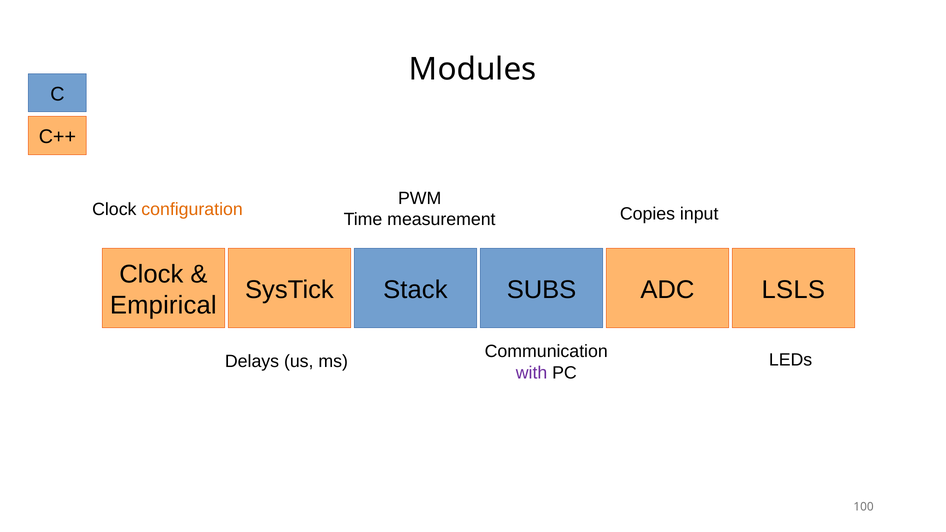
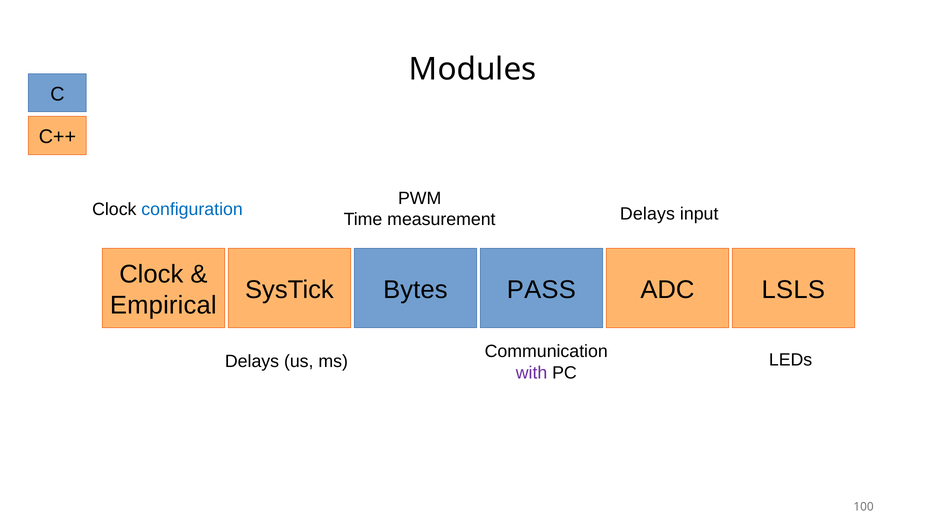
configuration colour: orange -> blue
measurement Copies: Copies -> Delays
Stack: Stack -> Bytes
SUBS: SUBS -> PASS
